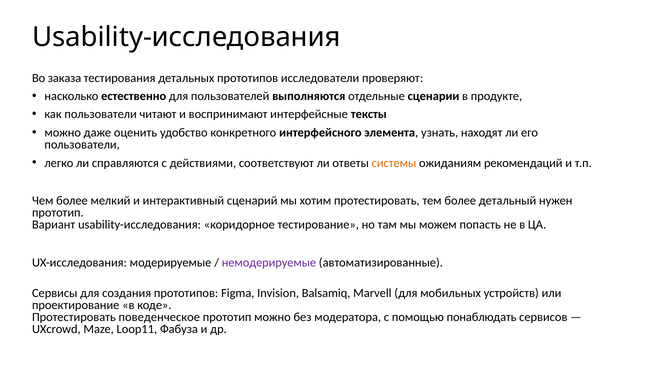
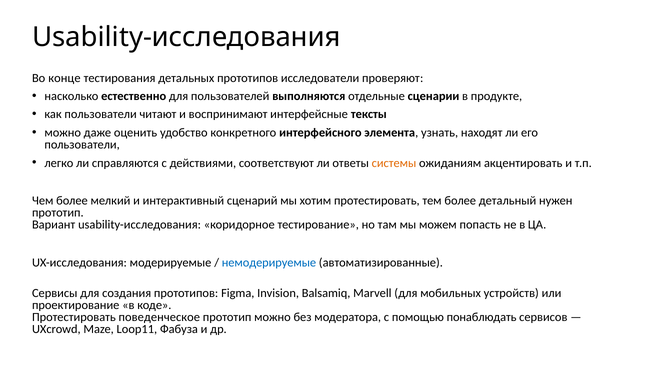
заказа: заказа -> конце
рекомендаций: рекомендаций -> акцентировать
немодерируемые colour: purple -> blue
